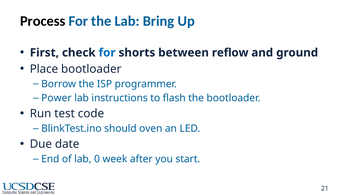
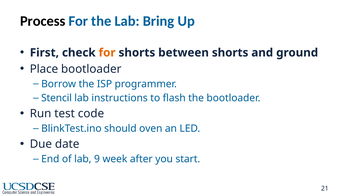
for at (107, 53) colour: blue -> orange
between reflow: reflow -> shorts
Power: Power -> Stencil
0: 0 -> 9
